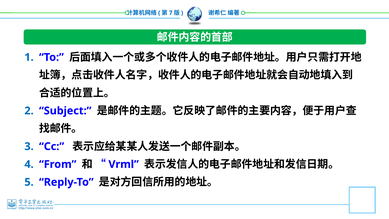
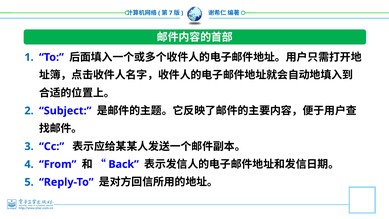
Vrml: Vrml -> Back
